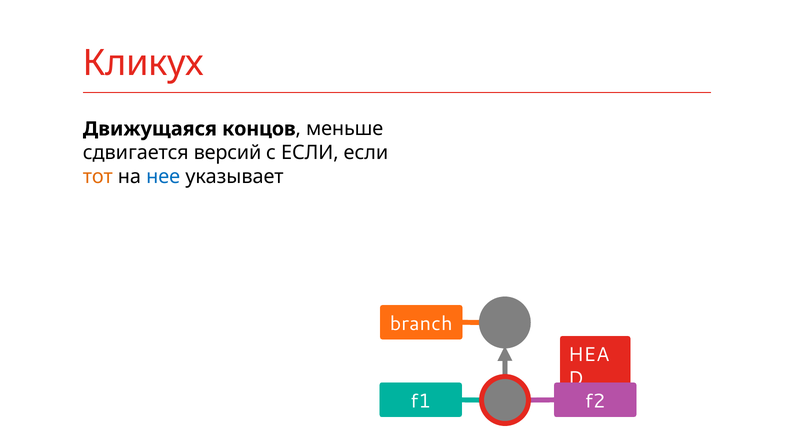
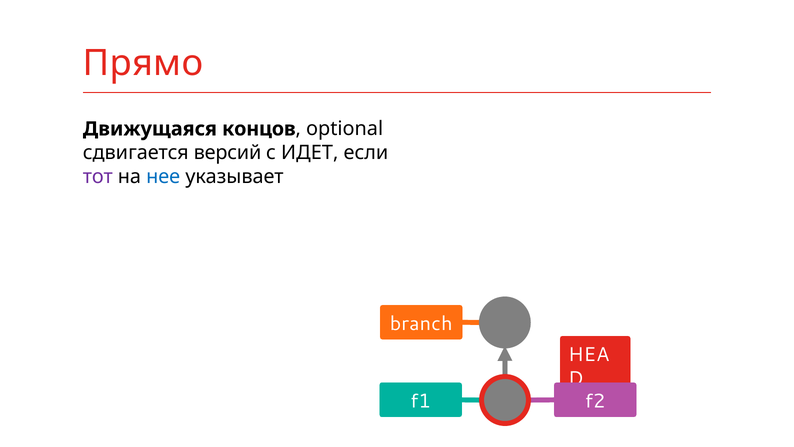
Кликух: Кликух -> Прямо
меньше: меньше -> optional
с ЕСЛИ: ЕСЛИ -> ИДЕТ
тот colour: orange -> purple
